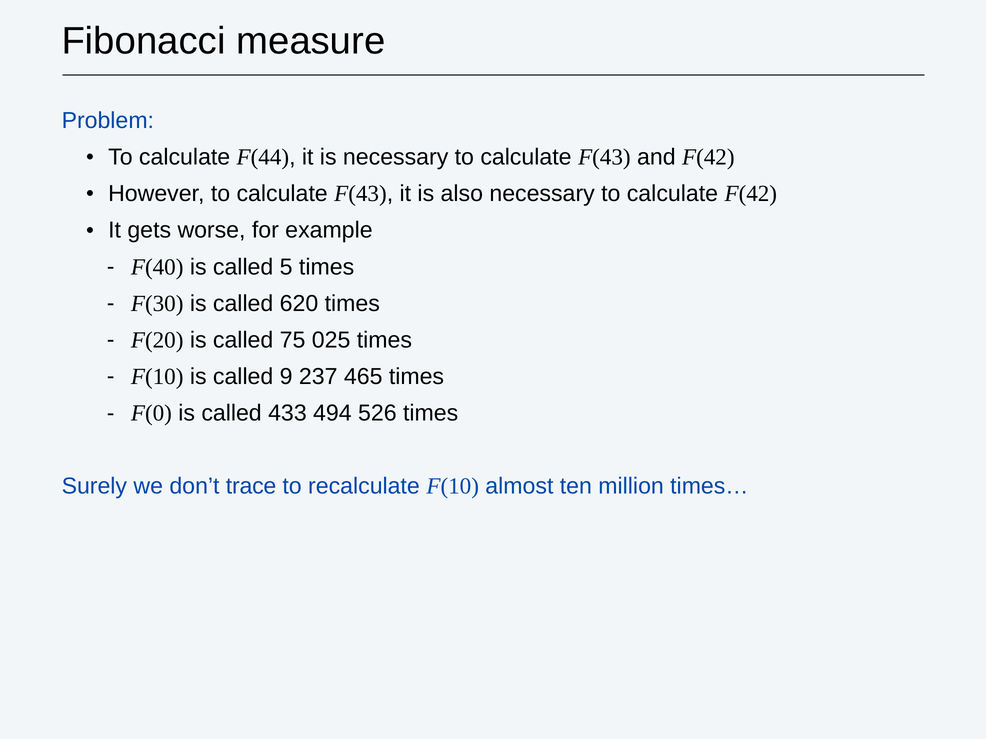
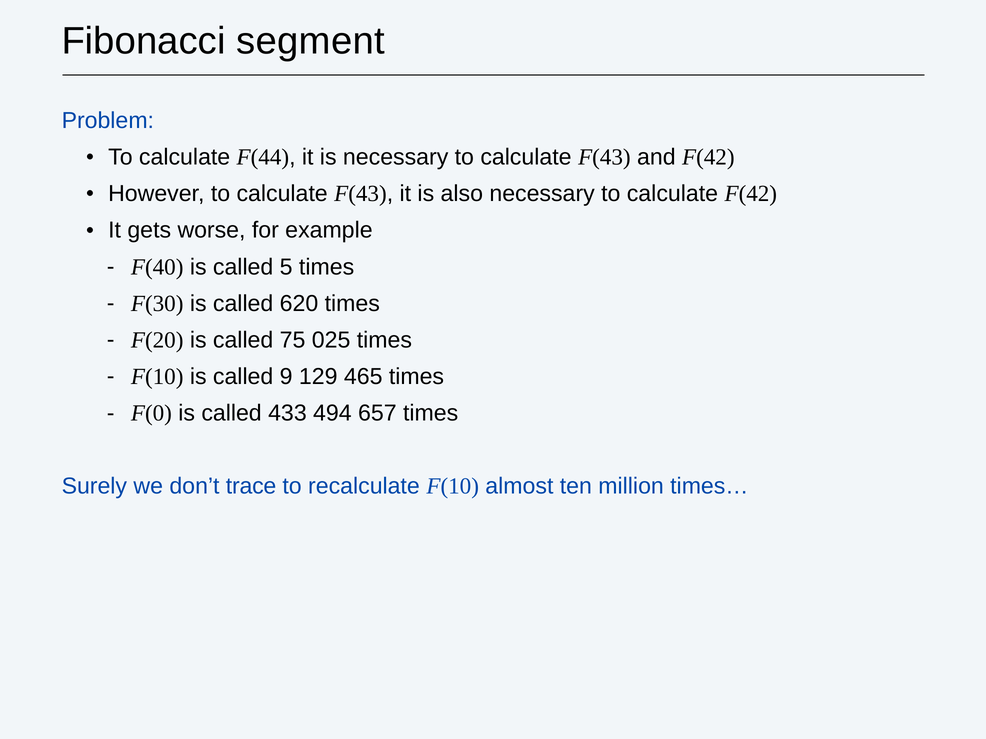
measure: measure -> segment
237: 237 -> 129
526: 526 -> 657
